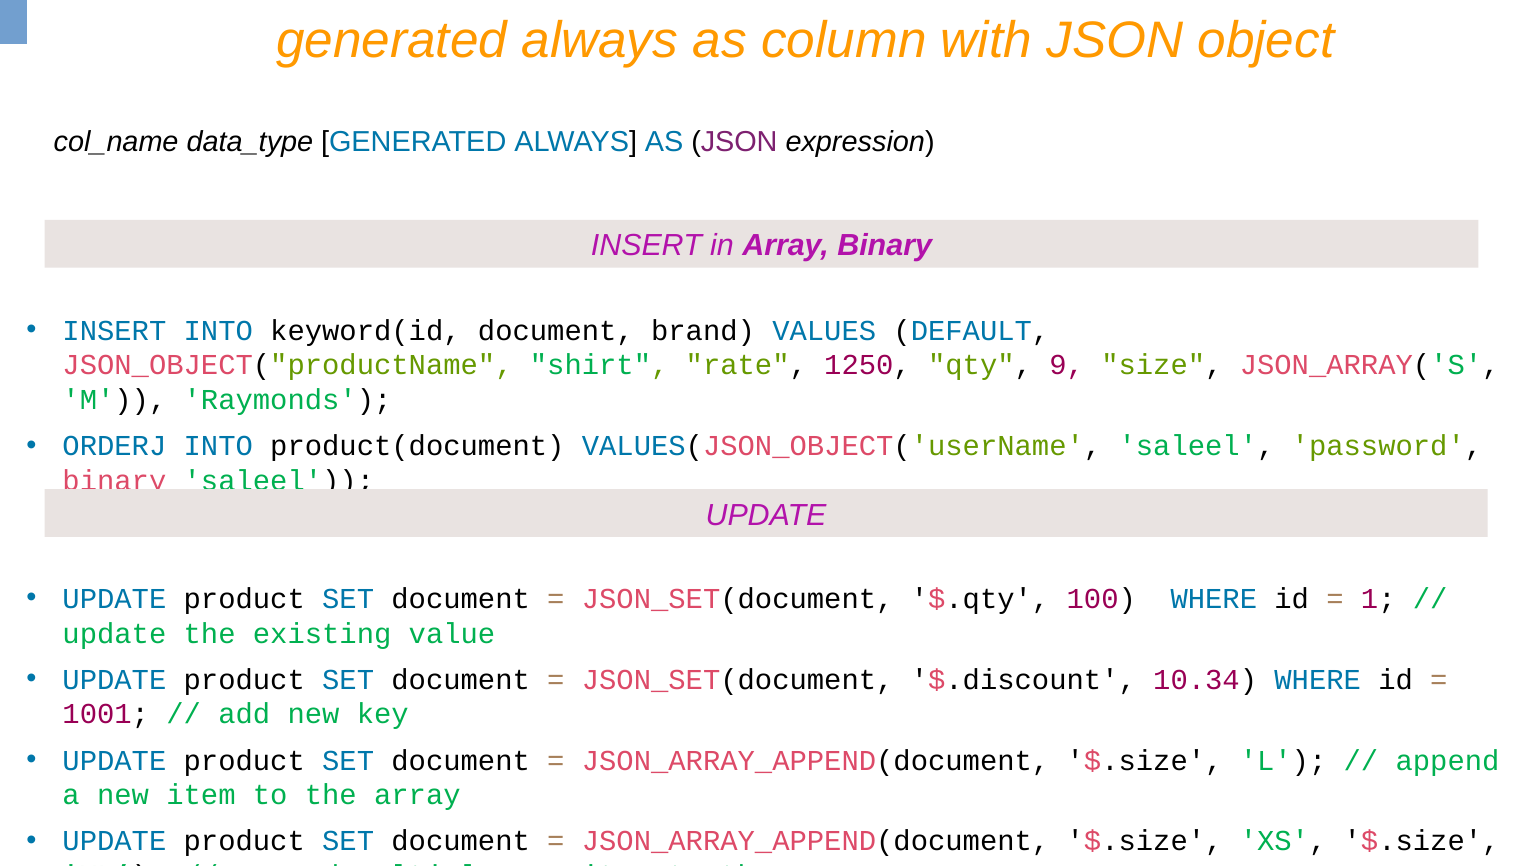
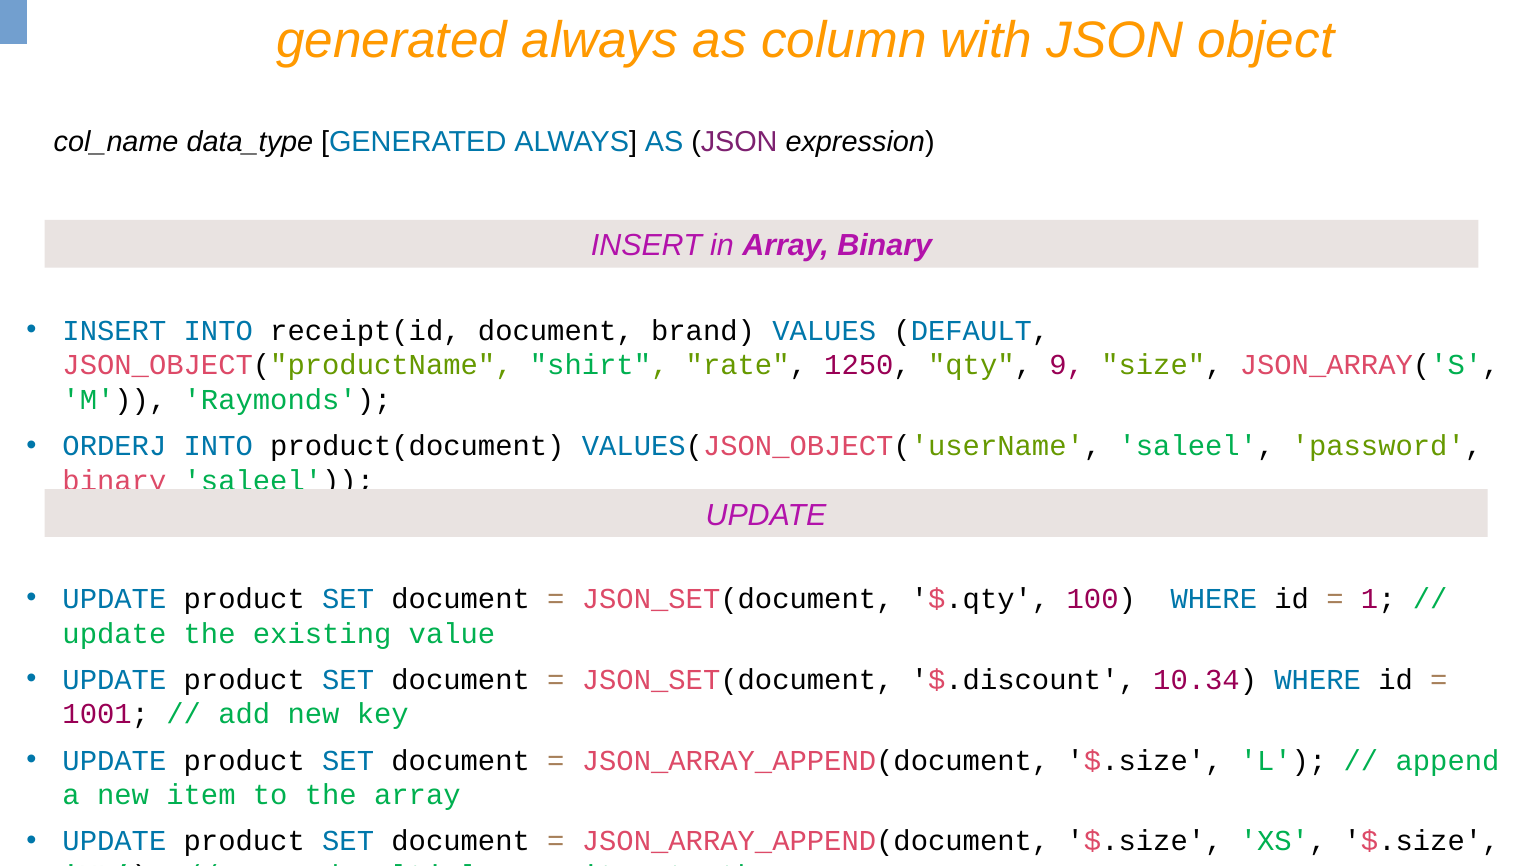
keyword(id: keyword(id -> receipt(id
